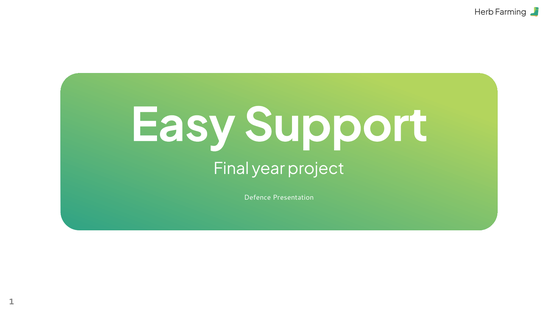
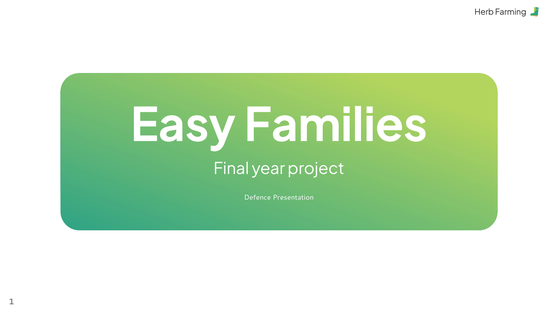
Support: Support -> Families
